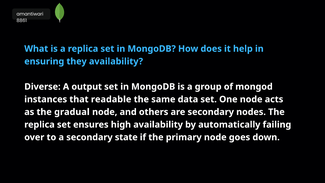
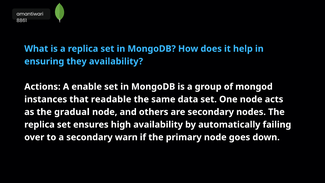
Diverse: Diverse -> Actions
output: output -> enable
state: state -> warn
